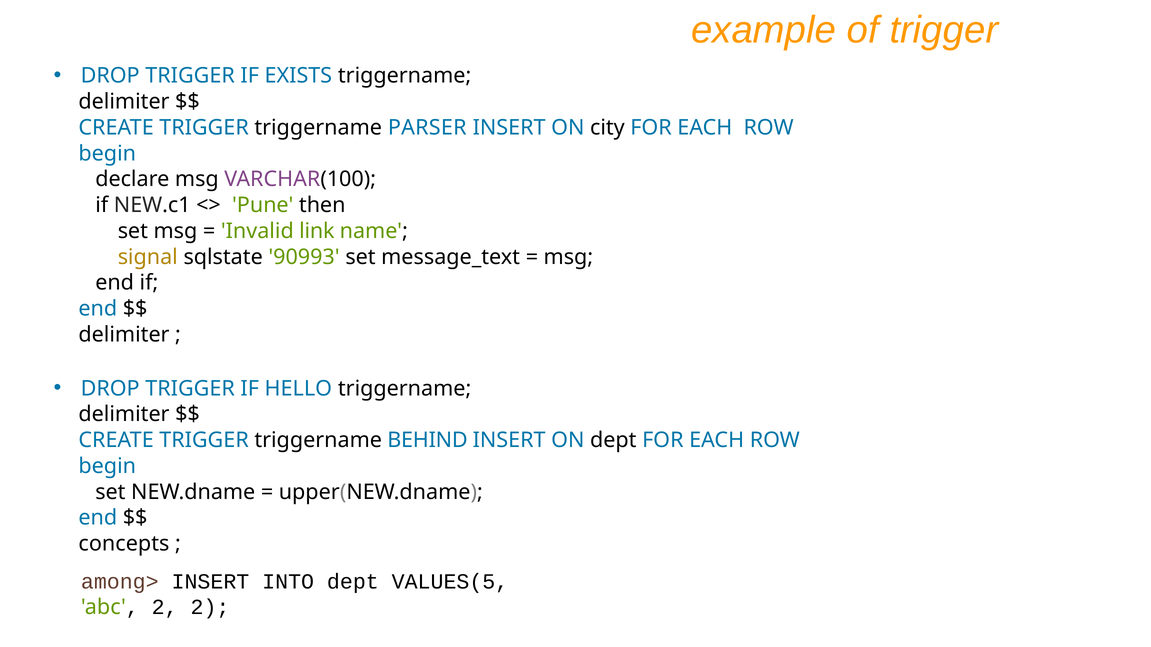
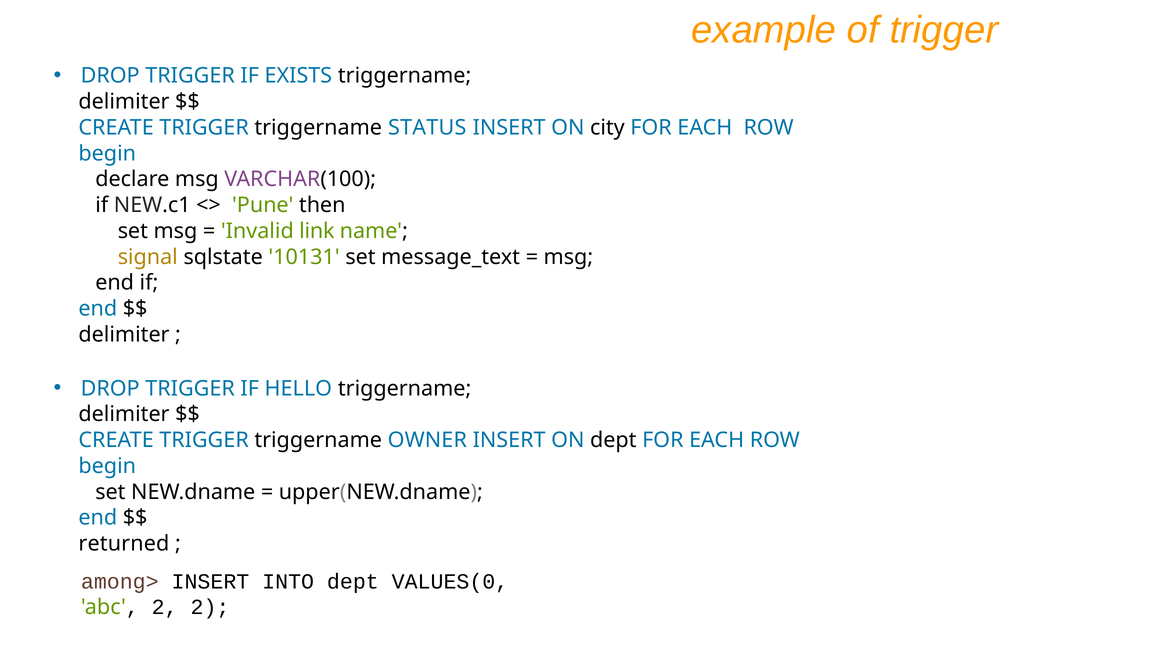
PARSER: PARSER -> STATUS
90993: 90993 -> 10131
BEHIND: BEHIND -> OWNER
concepts: concepts -> returned
VALUES(5: VALUES(5 -> VALUES(0
